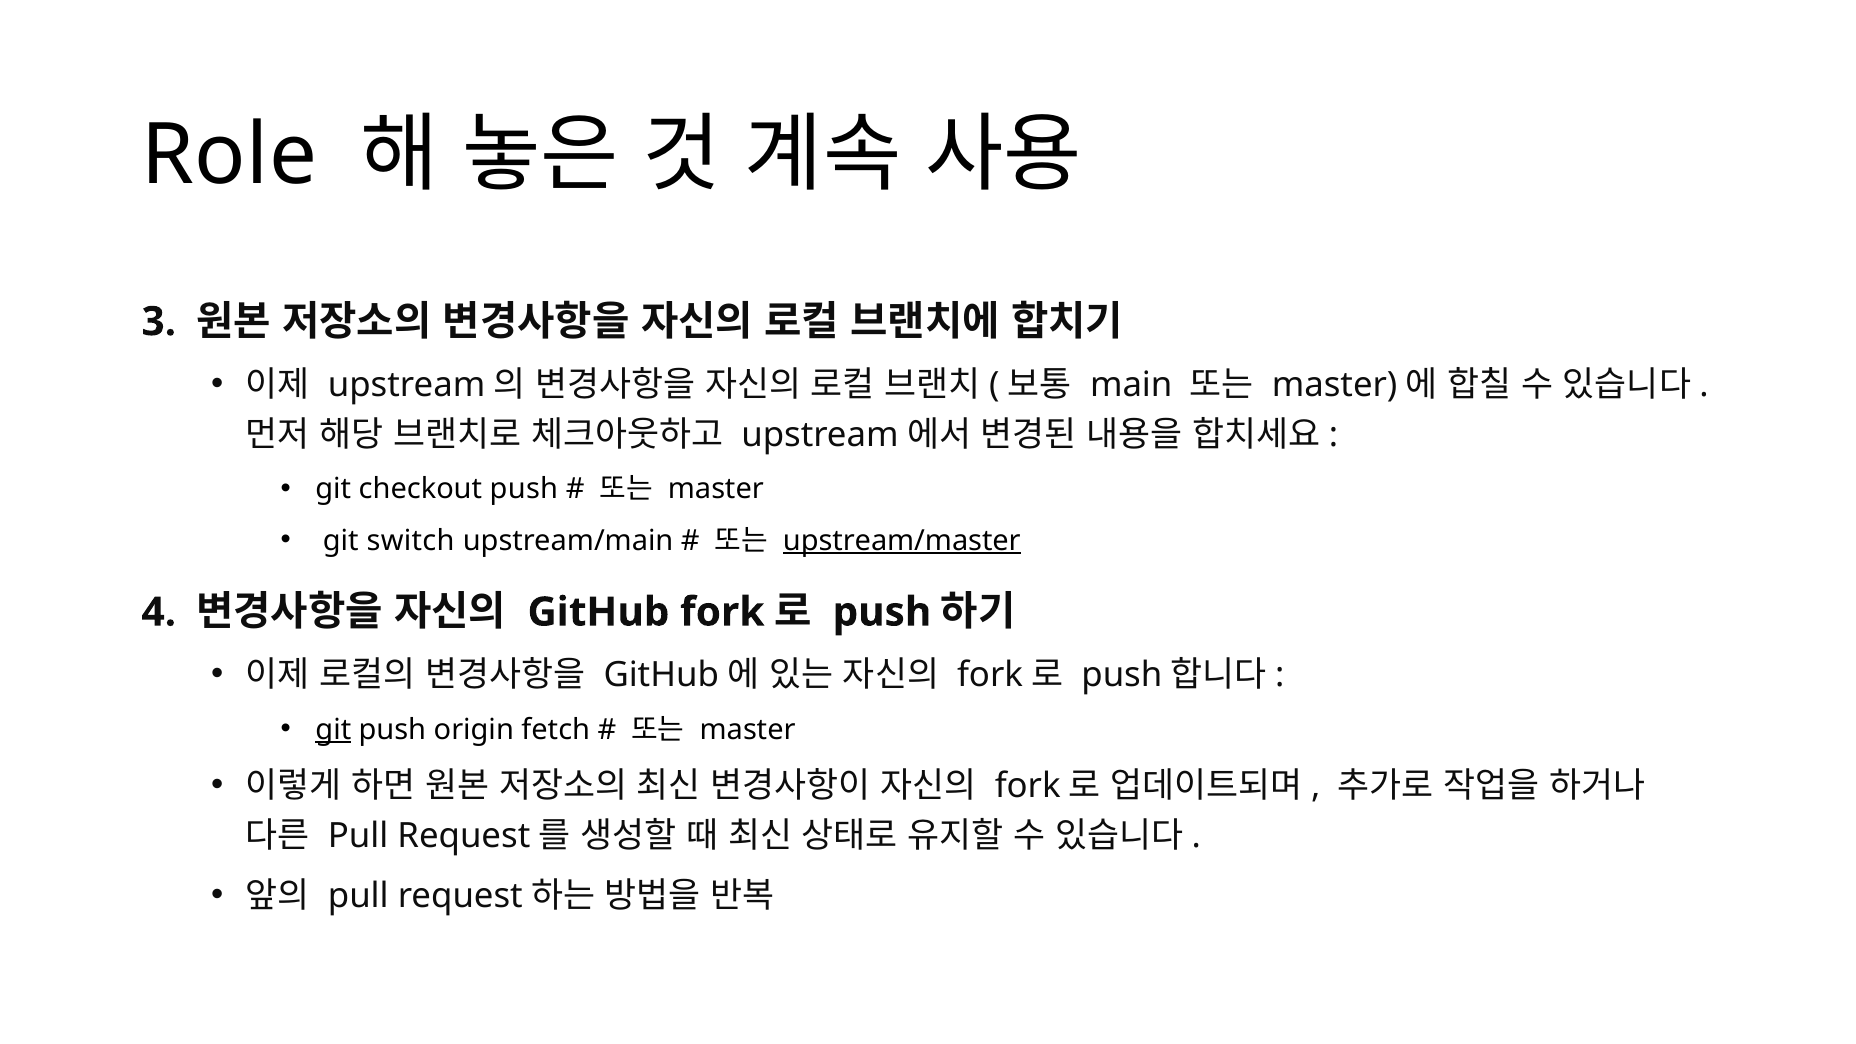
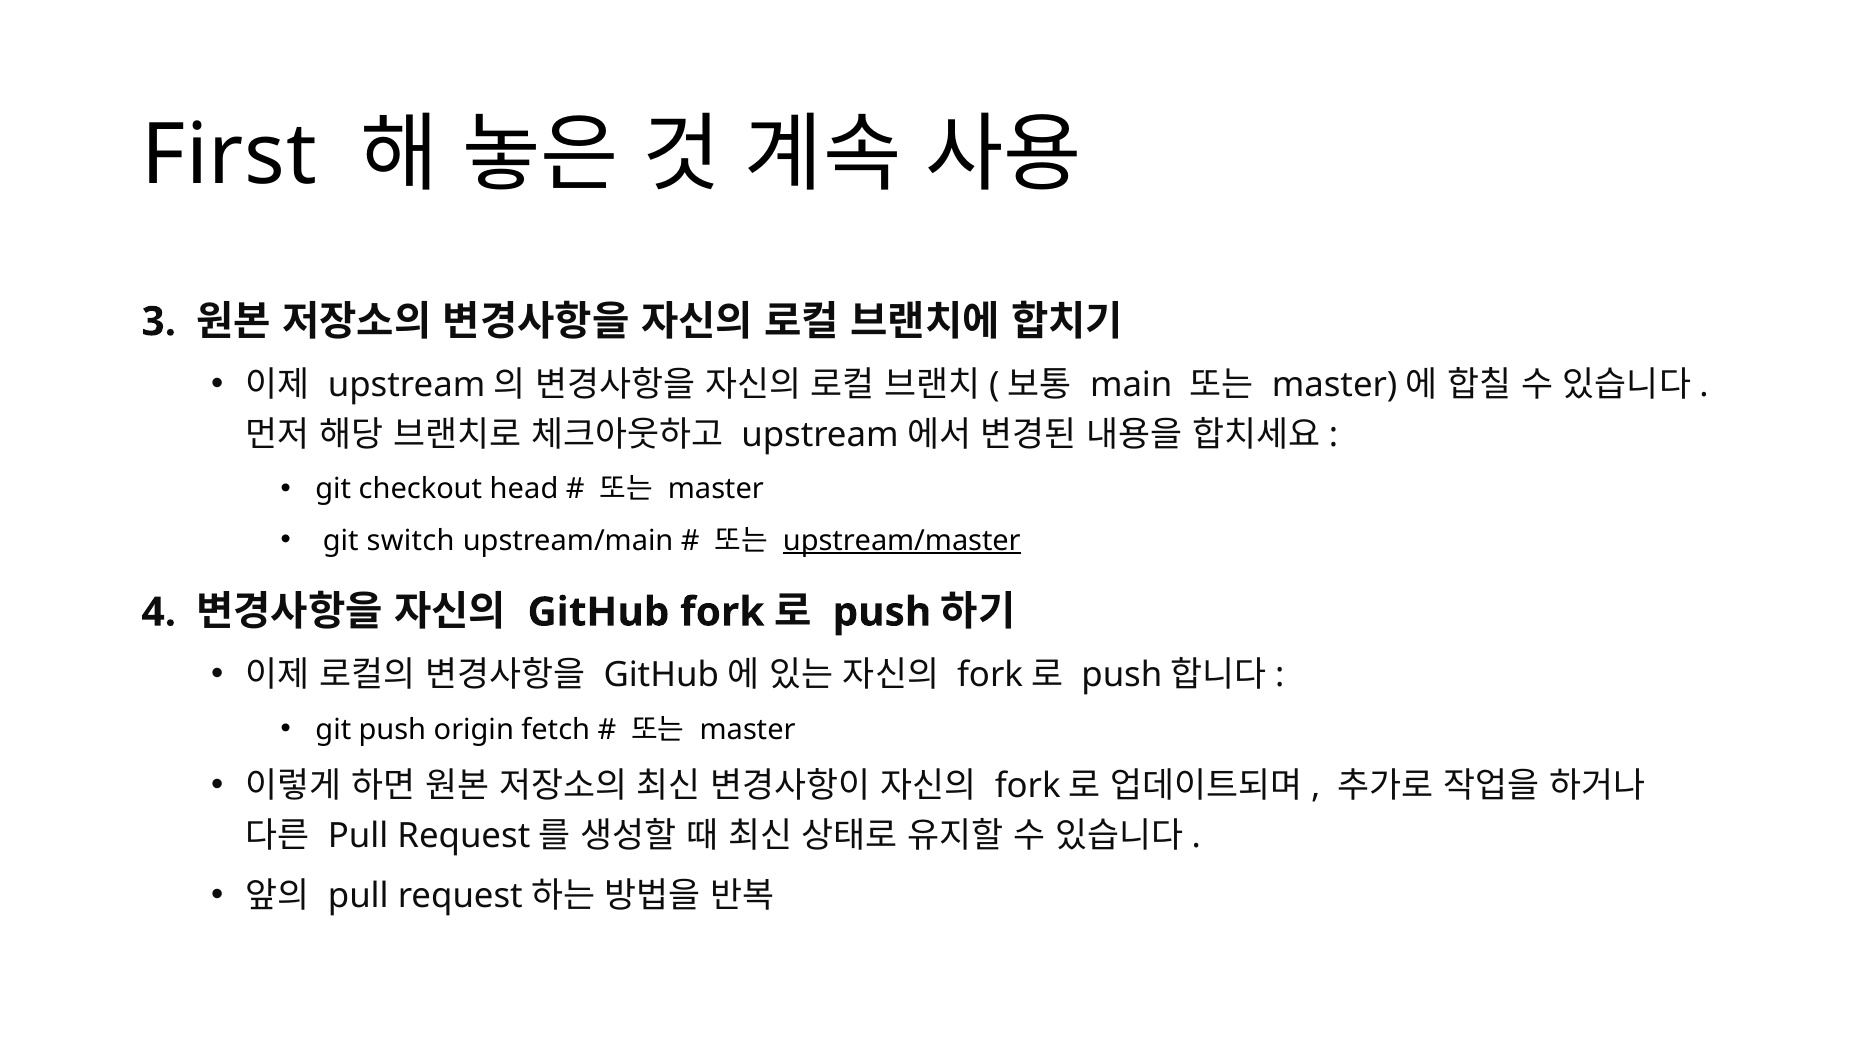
Role: Role -> First
checkout push: push -> head
git at (333, 729) underline: present -> none
